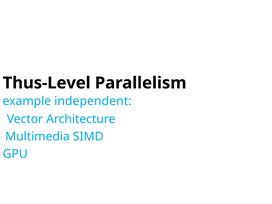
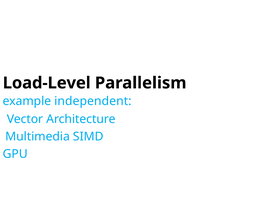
Thus-Level: Thus-Level -> Load-Level
